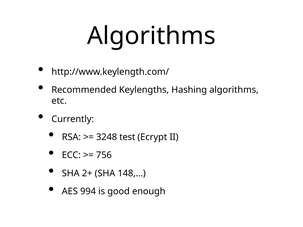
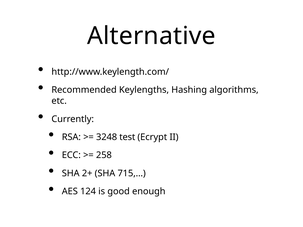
Algorithms at (151, 36): Algorithms -> Alternative
756: 756 -> 258
148,…: 148,… -> 715,…
994: 994 -> 124
